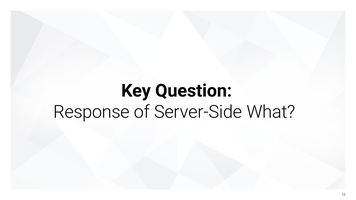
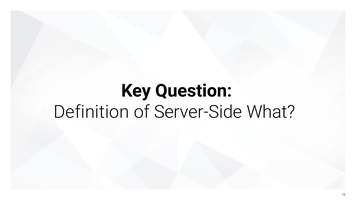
Response: Response -> Definition
